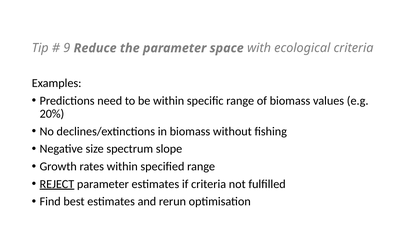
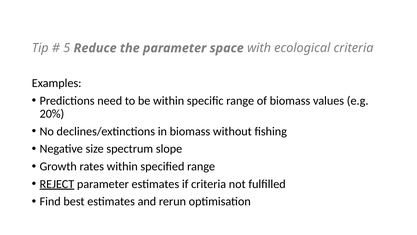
9: 9 -> 5
